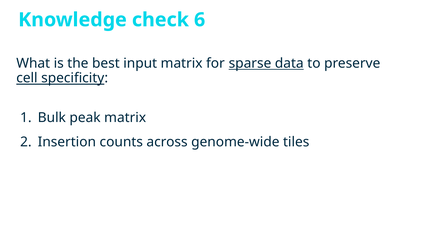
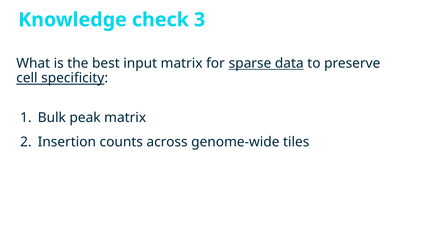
6: 6 -> 3
